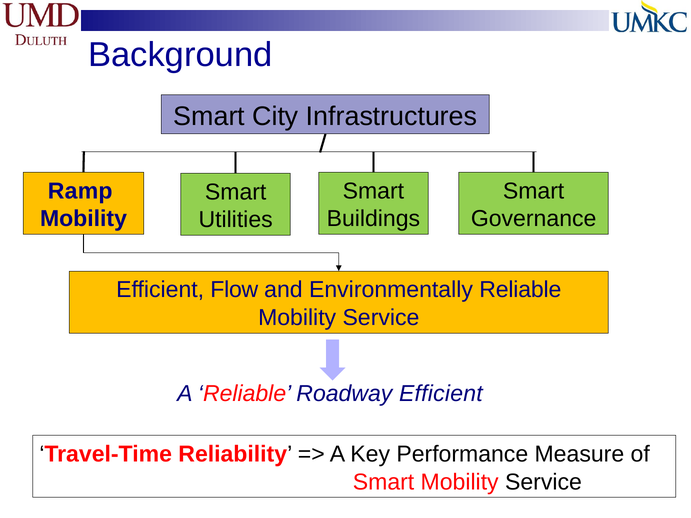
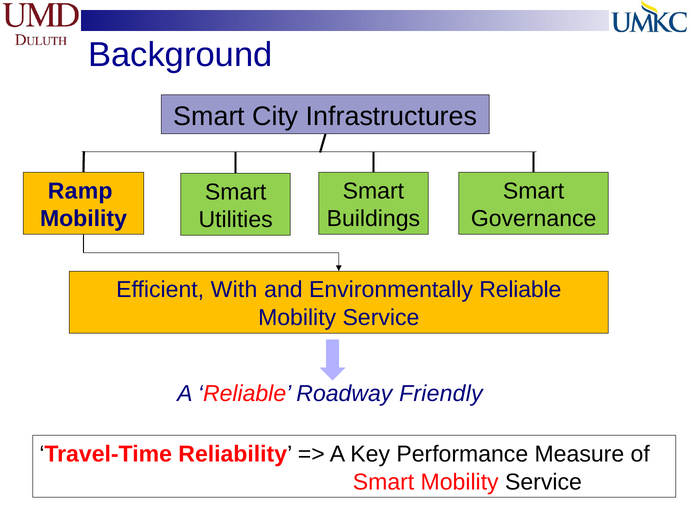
Flow: Flow -> With
Roadway Efficient: Efficient -> Friendly
